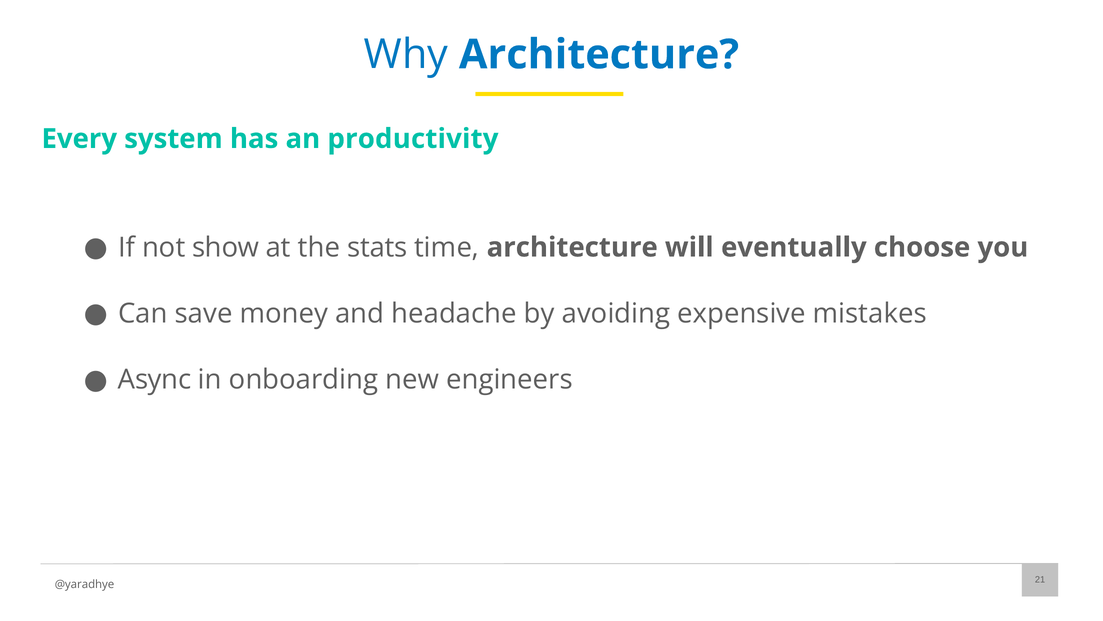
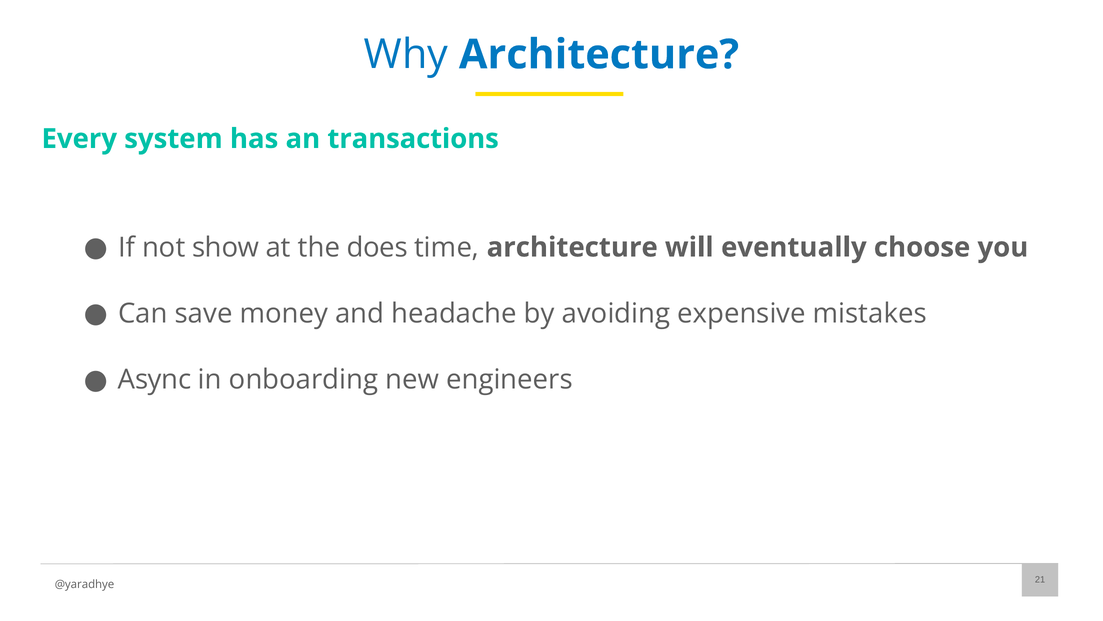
productivity: productivity -> transactions
stats: stats -> does
